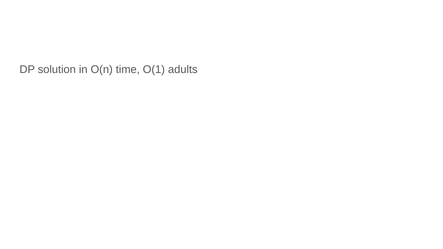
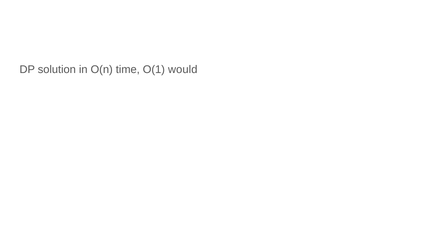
adults: adults -> would
